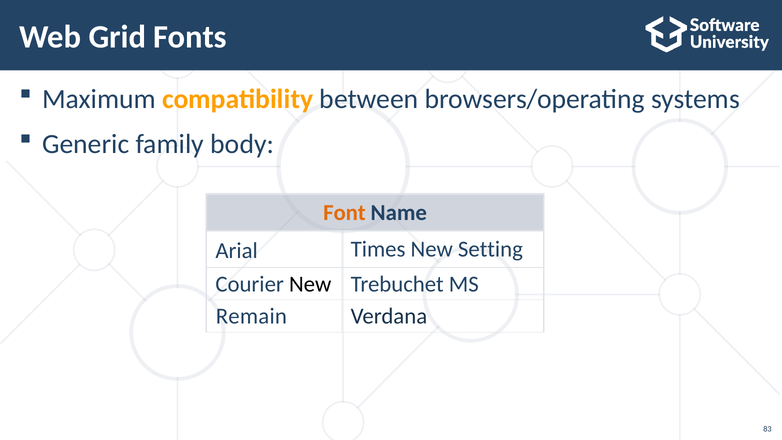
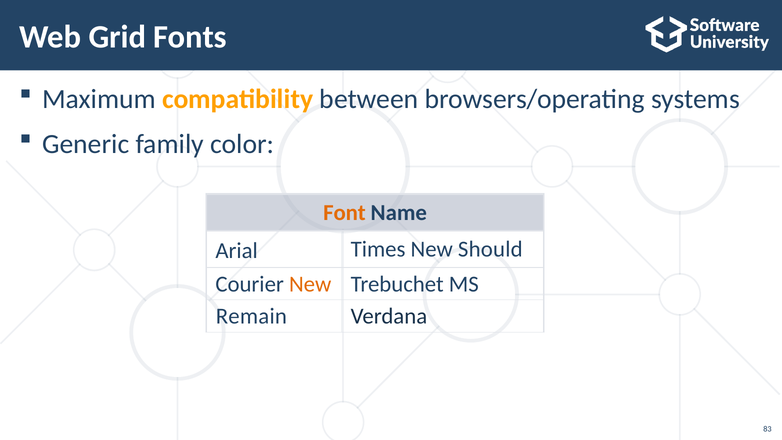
body: body -> color
Setting: Setting -> Should
New at (310, 284) colour: black -> orange
